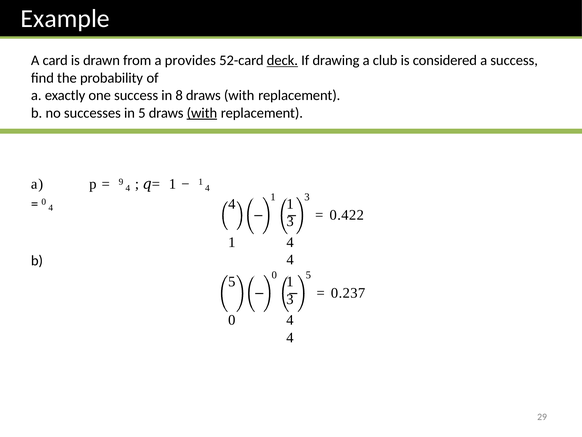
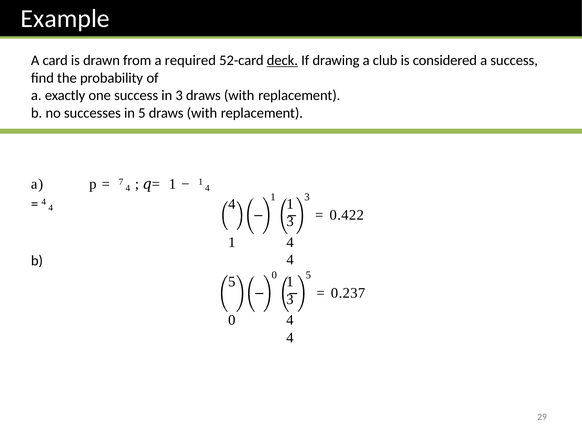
provides: provides -> required
in 8: 8 -> 3
with at (202, 113) underline: present -> none
9: 9 -> 7
0 at (44, 202): 0 -> 4
